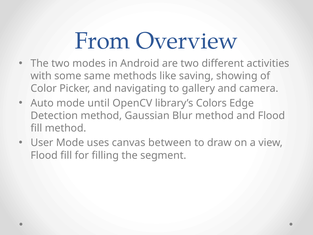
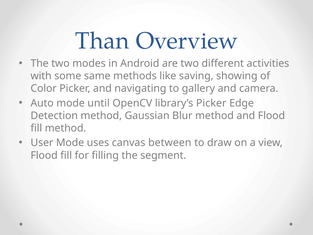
From: From -> Than
library’s Colors: Colors -> Picker
